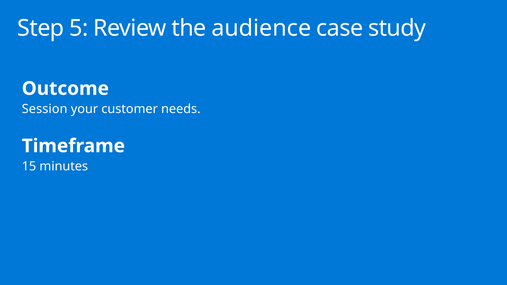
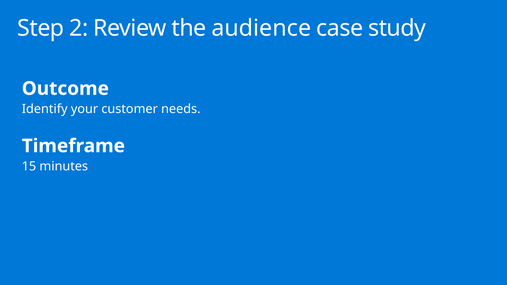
5: 5 -> 2
Session: Session -> Identify
